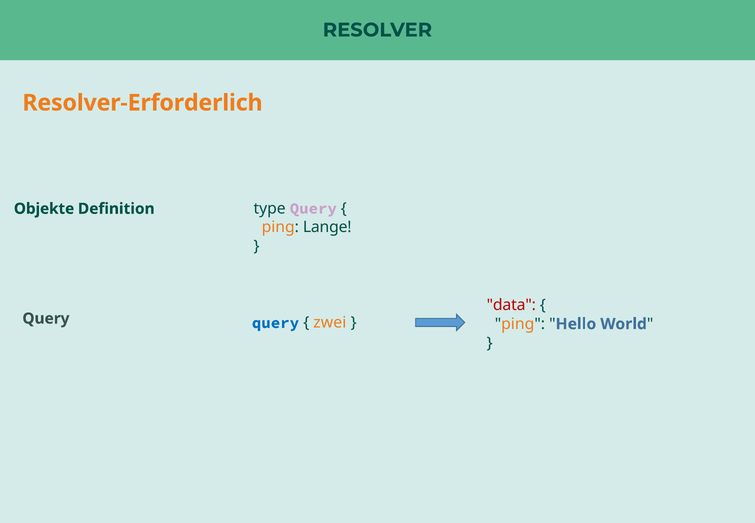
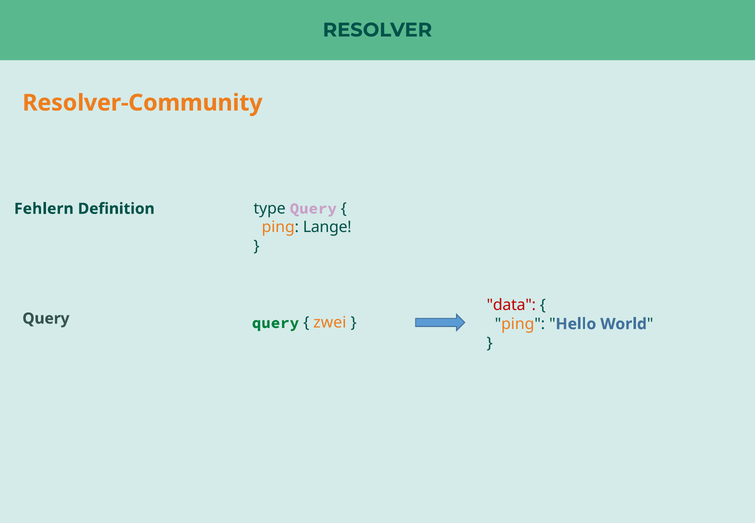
Resolver-Erforderlich: Resolver-Erforderlich -> Resolver-Community
Objekte: Objekte -> Fehlern
query at (275, 323) colour: blue -> green
